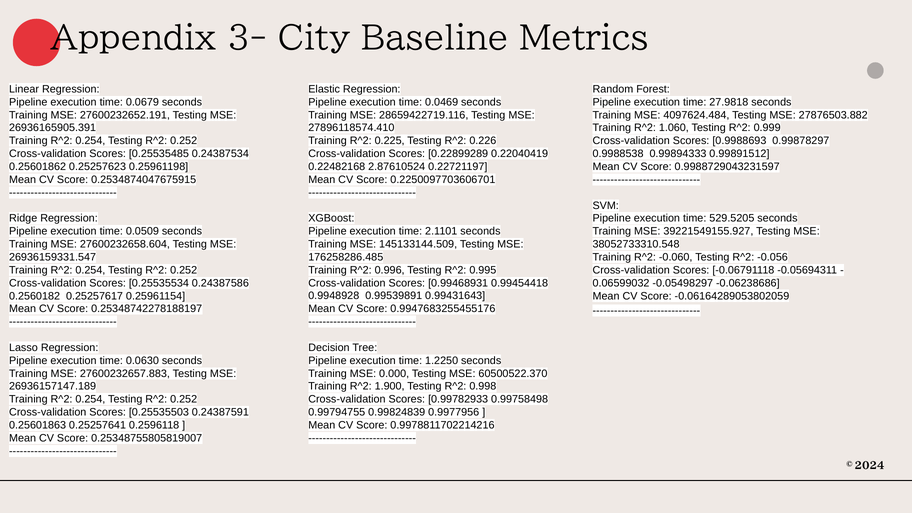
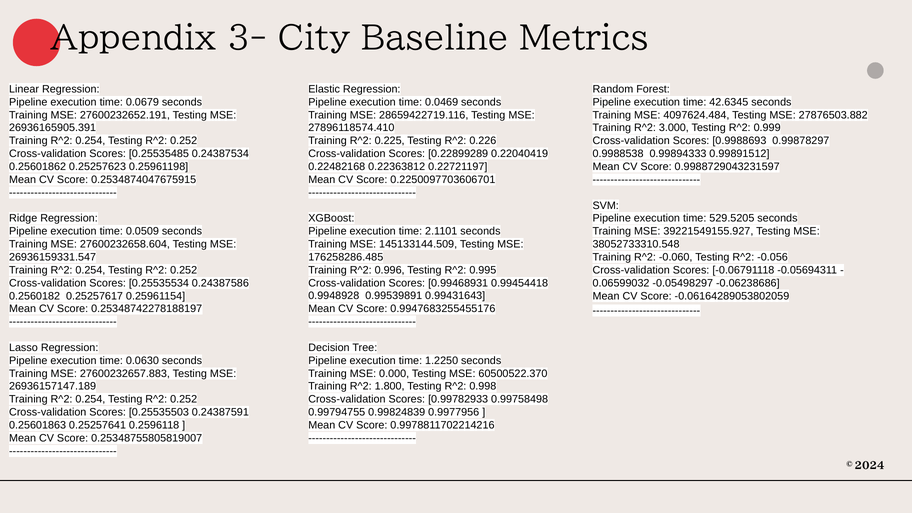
27.9818: 27.9818 -> 42.6345
1.060: 1.060 -> 3.000
2.87610524: 2.87610524 -> 0.22363812
1.900: 1.900 -> 1.800
